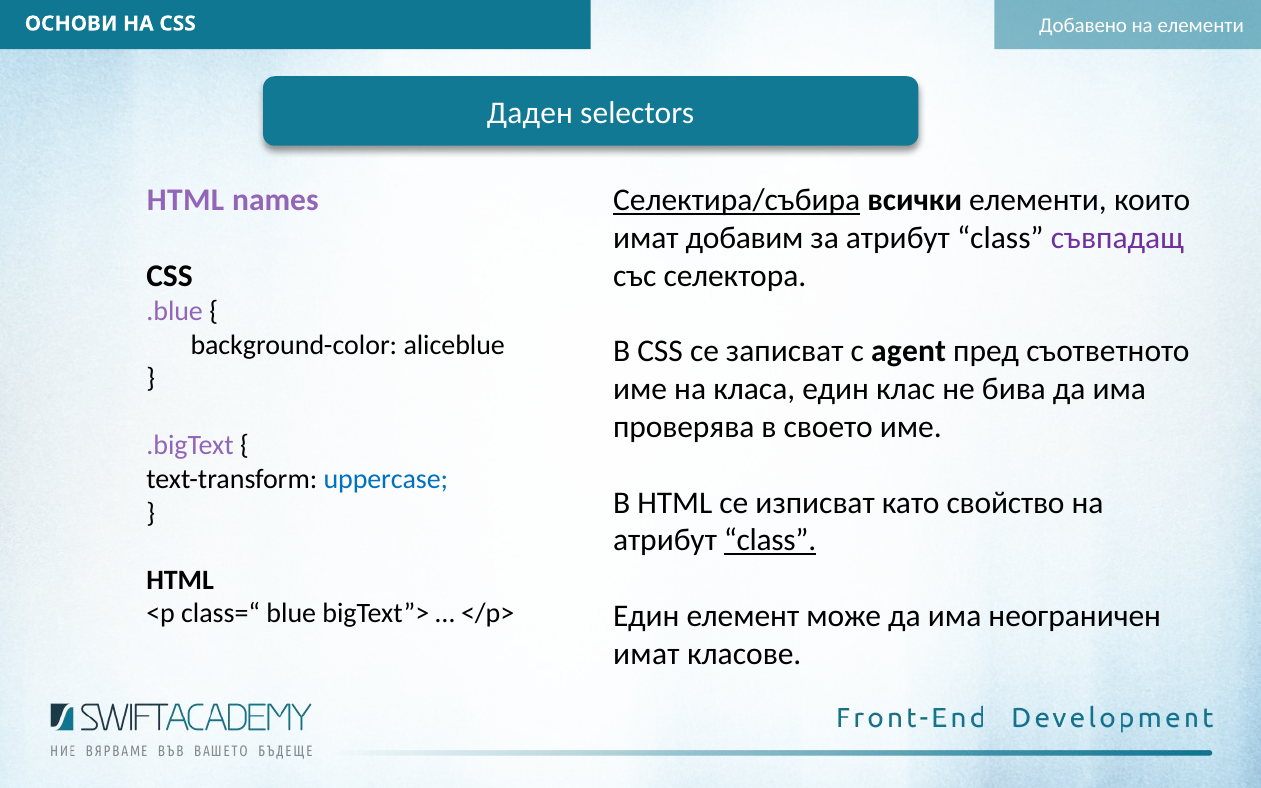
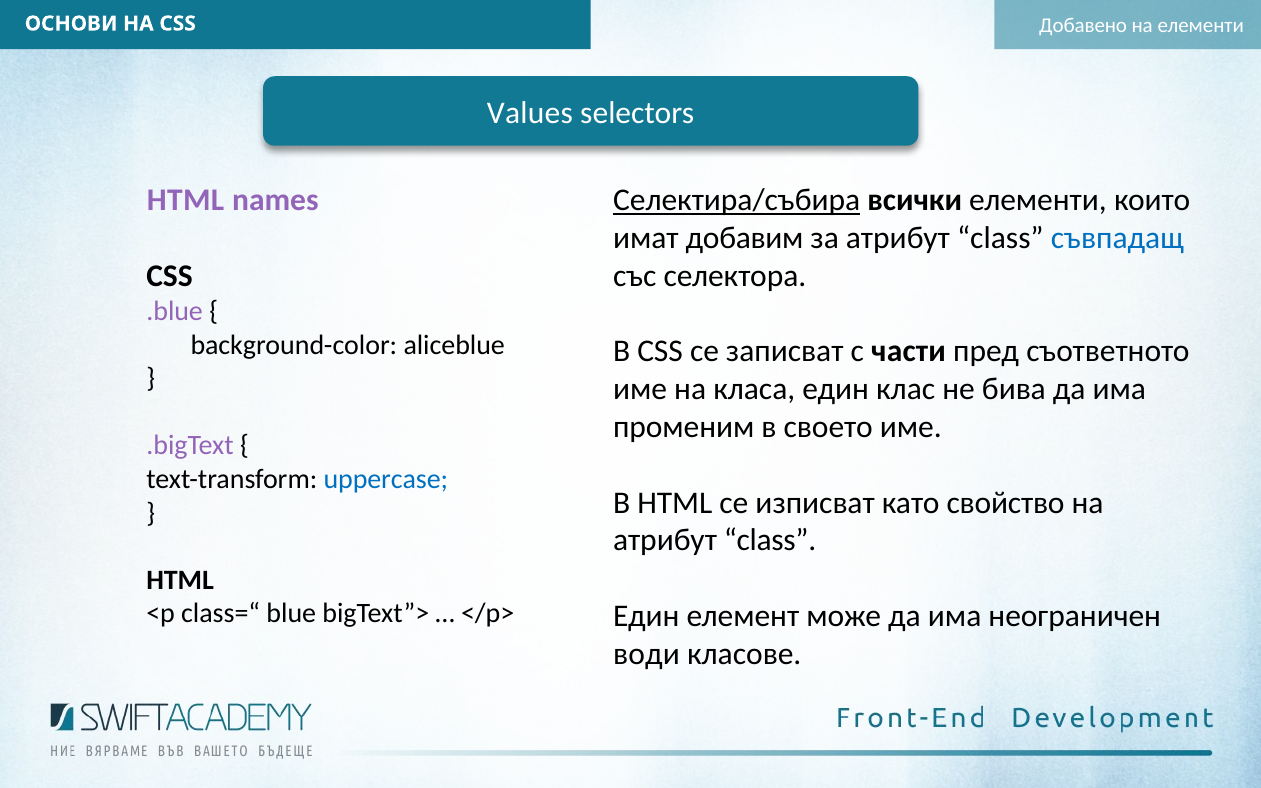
Даден: Даден -> Values
съвпадащ colour: purple -> blue
agent: agent -> части
проверява: проверява -> променим
class at (770, 541) underline: present -> none
имат at (646, 654): имат -> води
